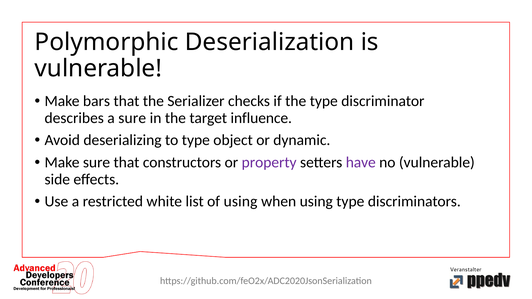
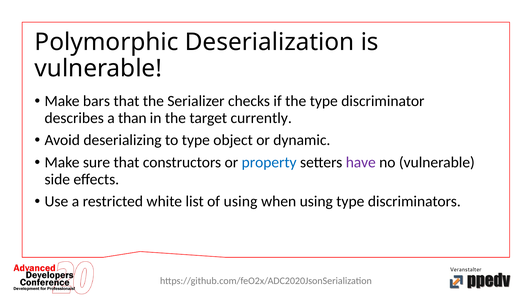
a sure: sure -> than
influence: influence -> currently
property colour: purple -> blue
